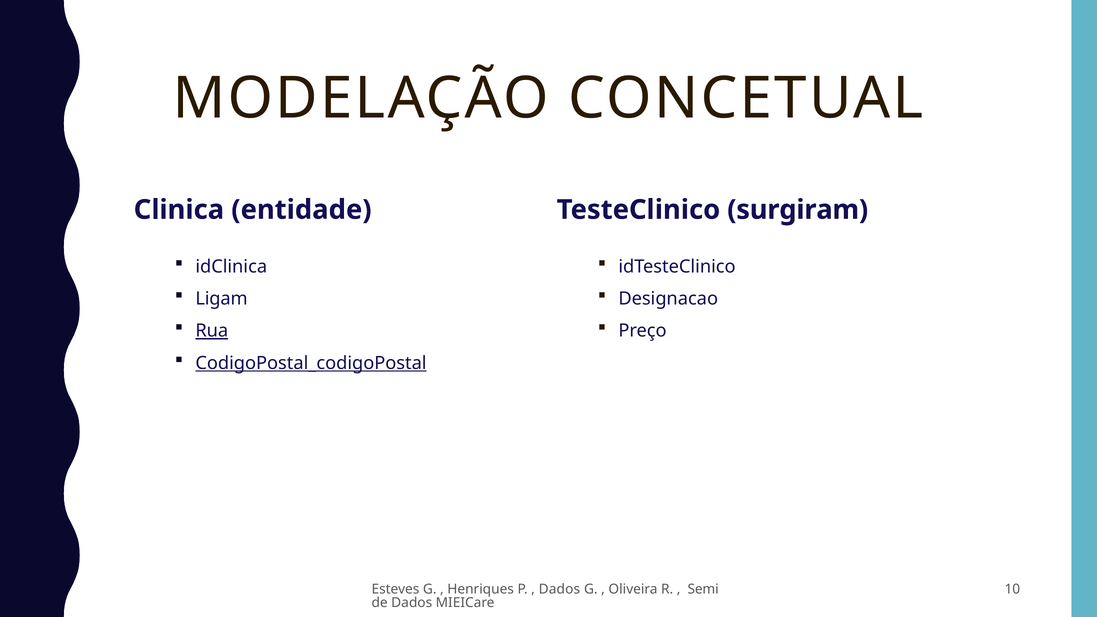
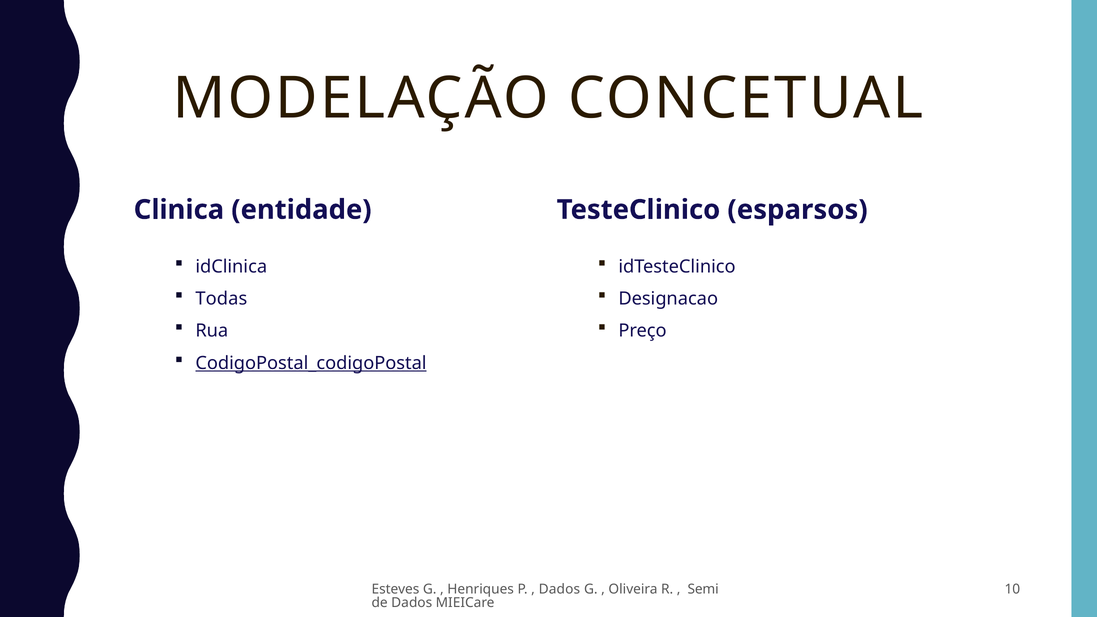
surgiram: surgiram -> esparsos
Ligam: Ligam -> Todas
Rua underline: present -> none
